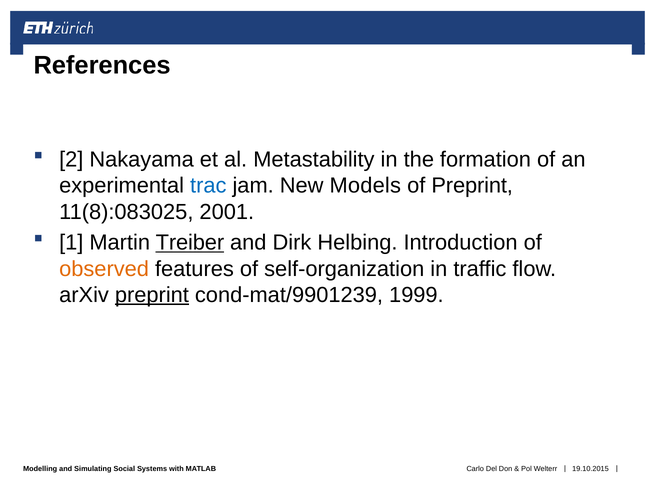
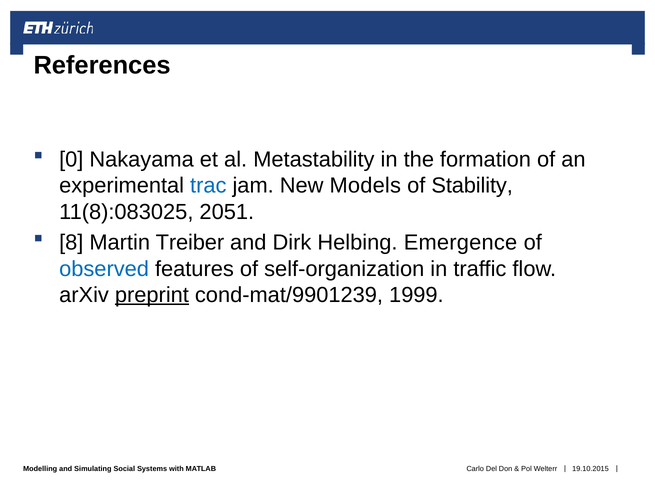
2: 2 -> 0
of Preprint: Preprint -> Stability
2001: 2001 -> 2051
1: 1 -> 8
Treiber underline: present -> none
Introduction: Introduction -> Emergence
observed colour: orange -> blue
